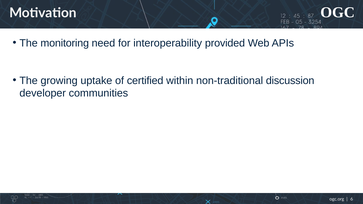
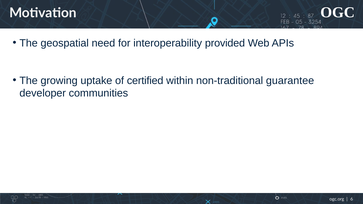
monitoring: monitoring -> geospatial
discussion: discussion -> guarantee
